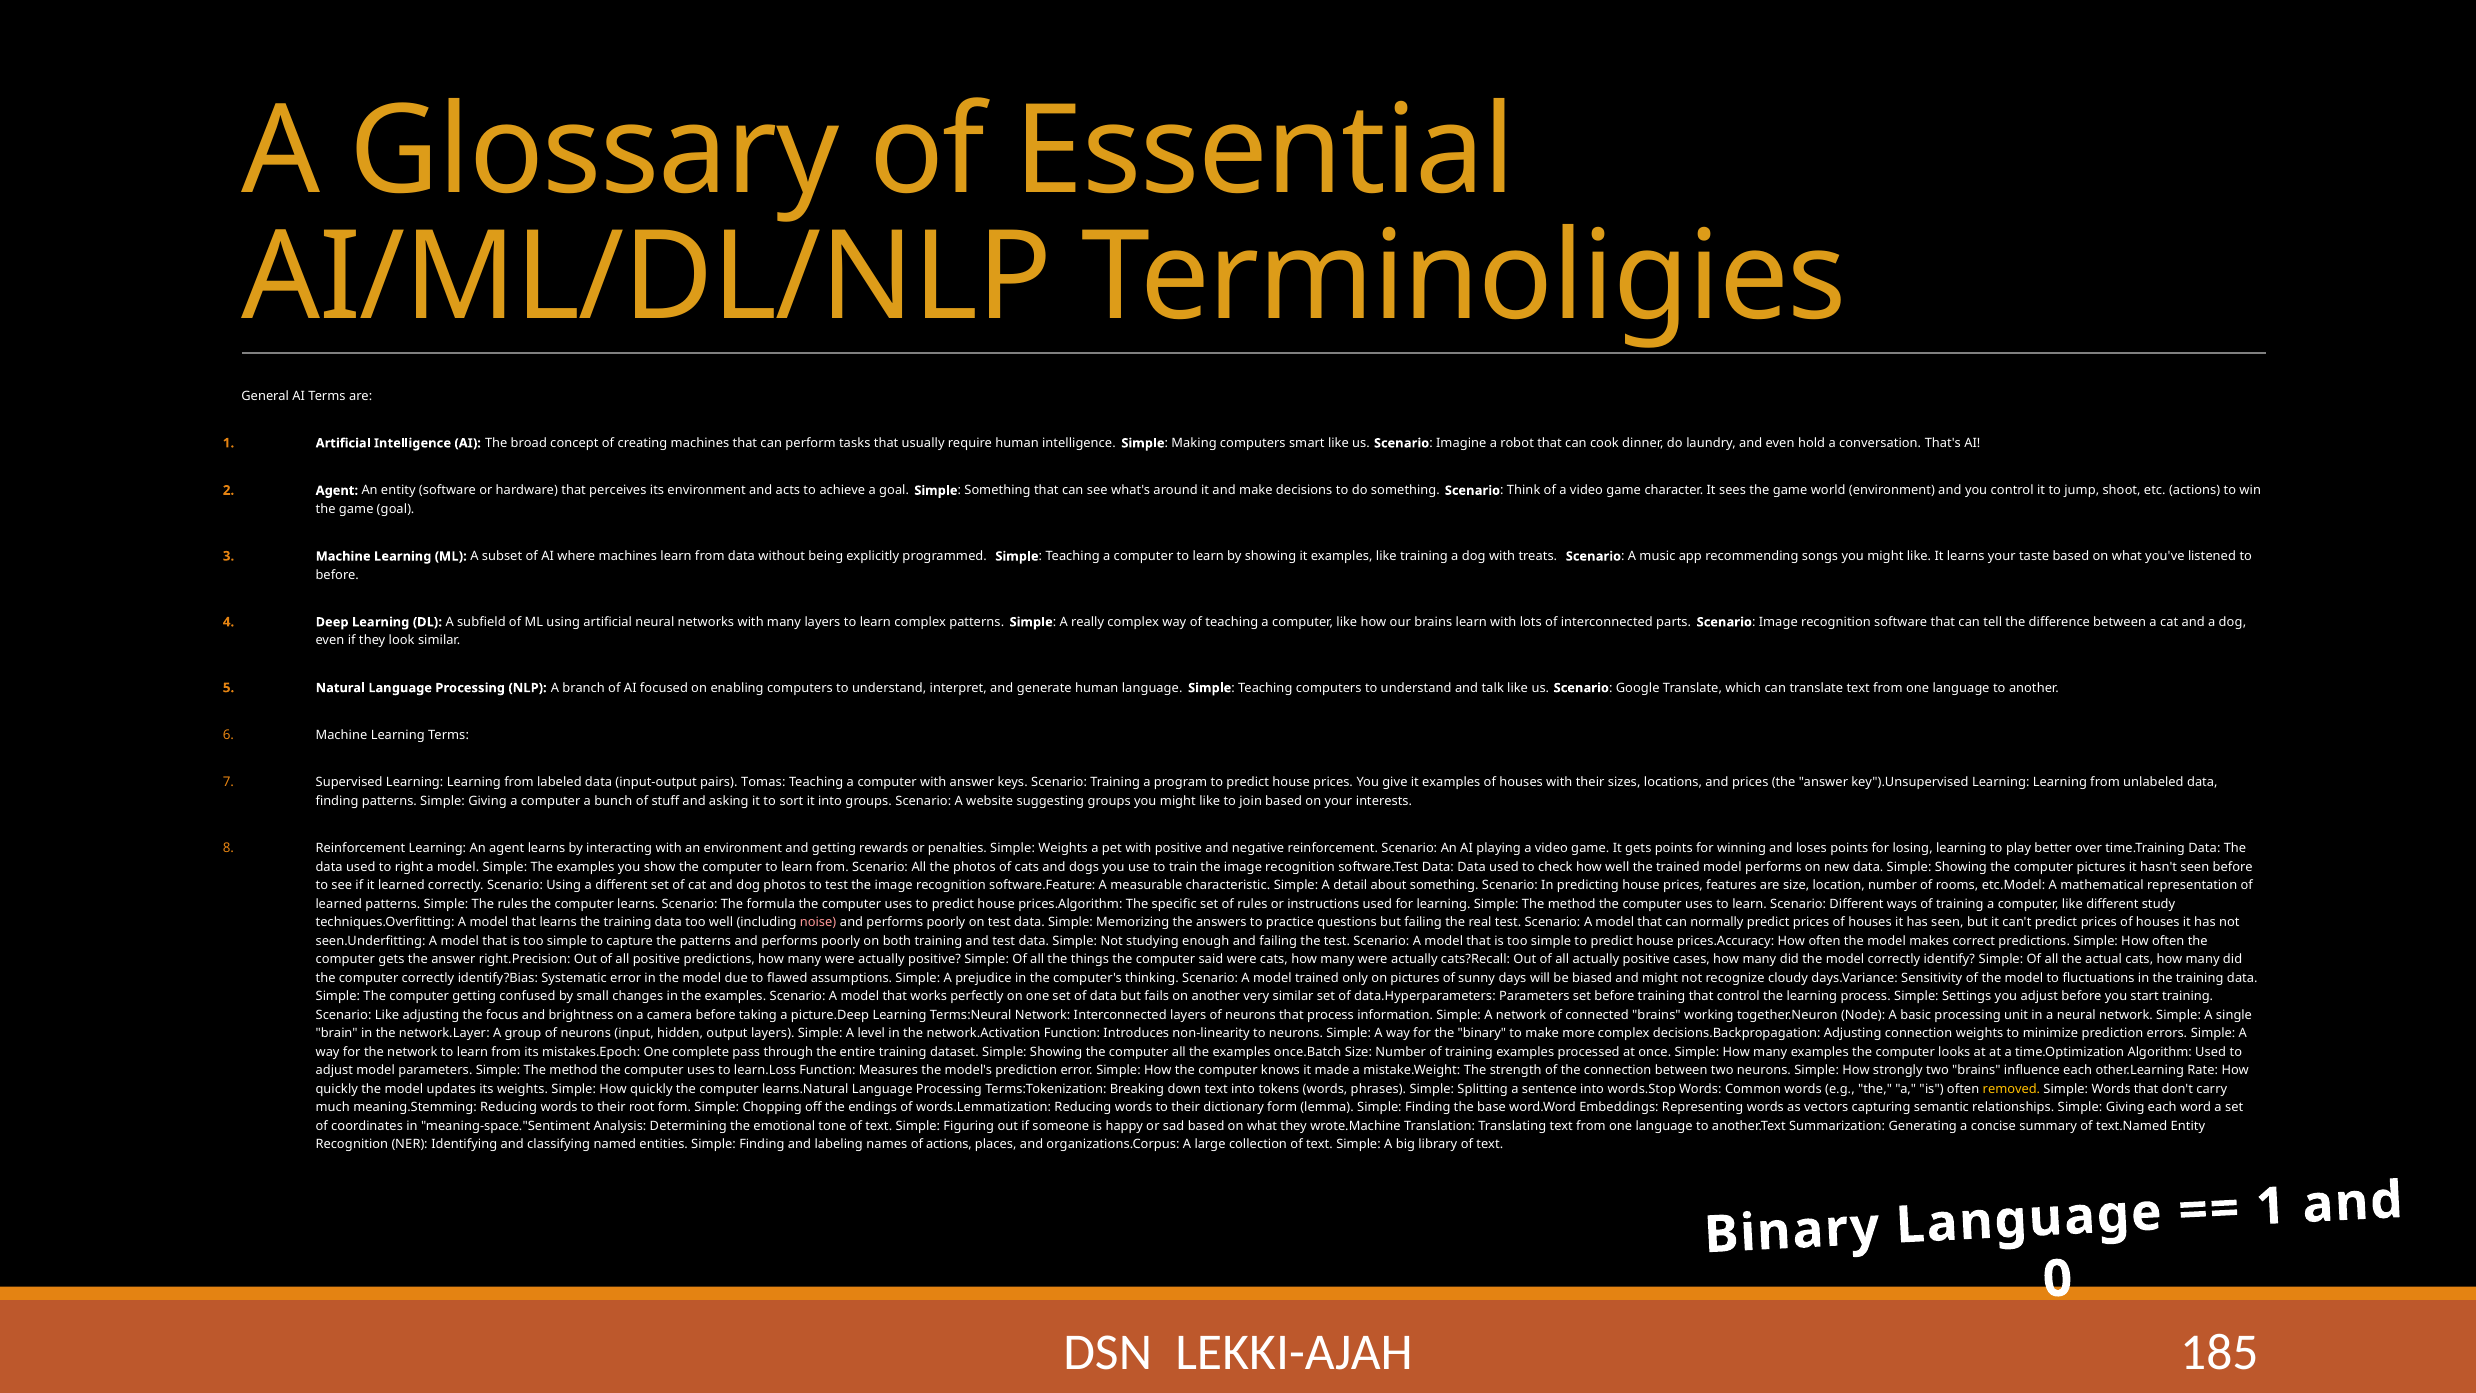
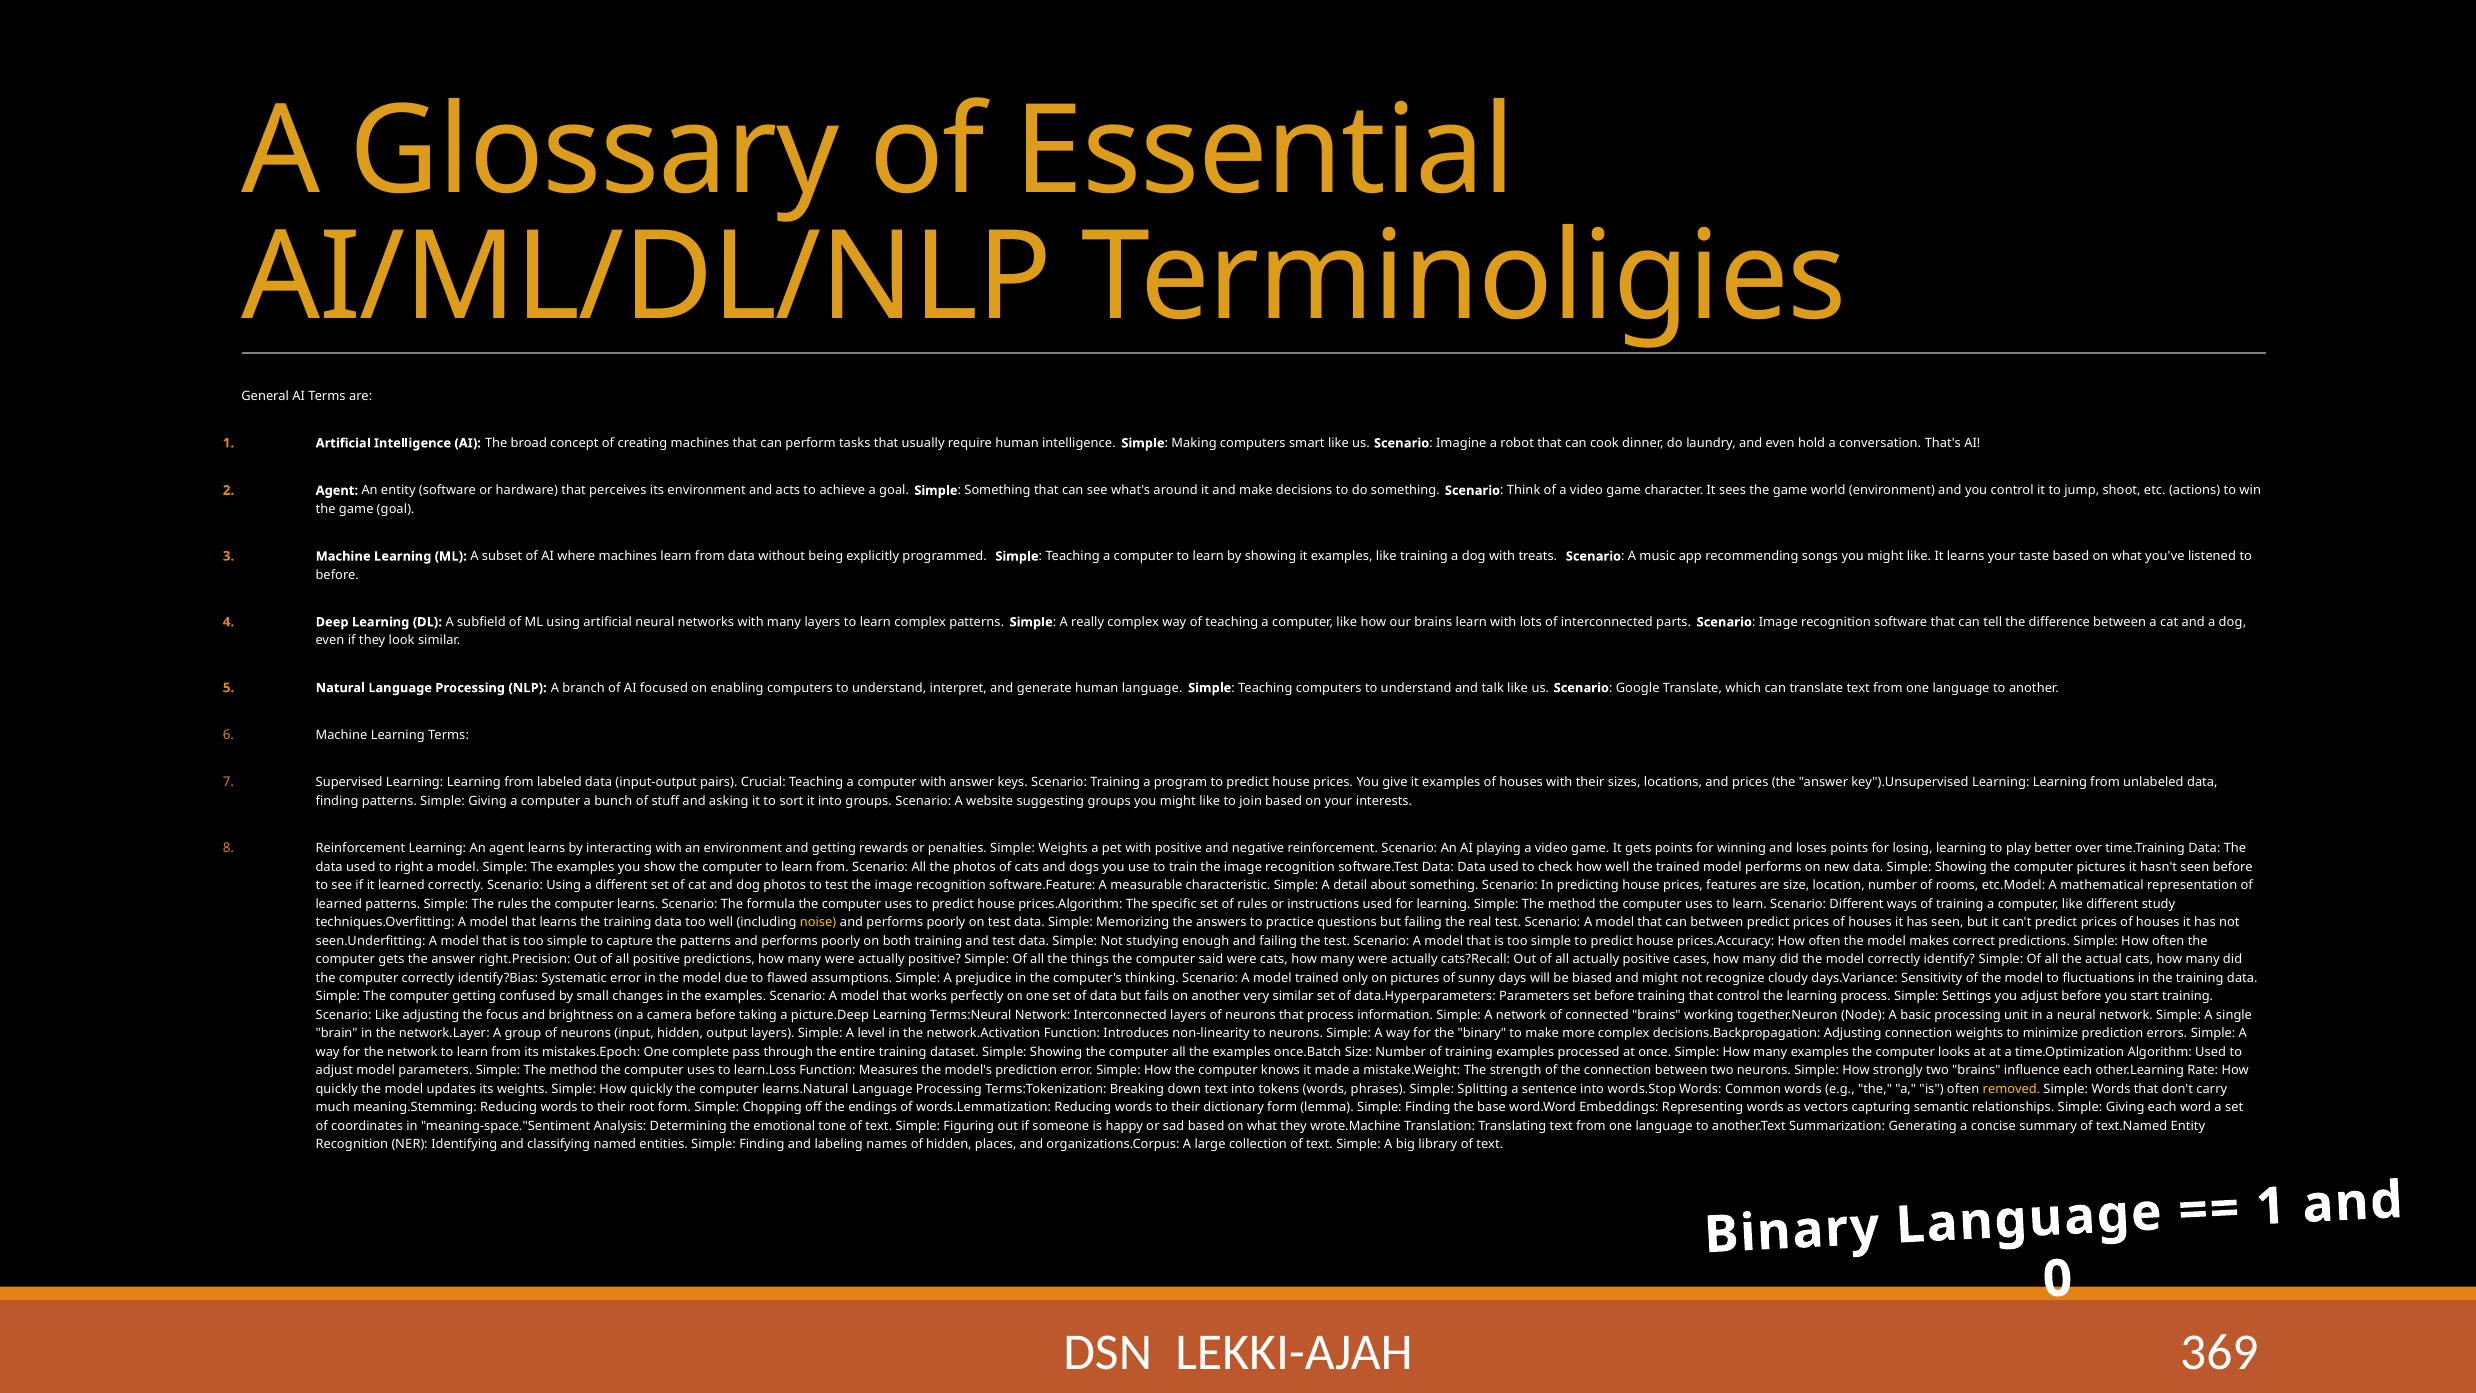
Tomas: Tomas -> Crucial
noise colour: pink -> yellow
can normally: normally -> between
of actions: actions -> hidden
185: 185 -> 369
